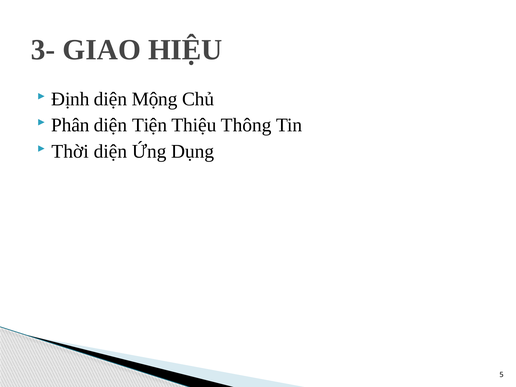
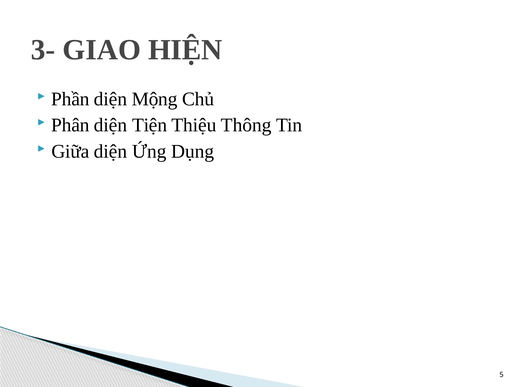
HIỆU: HIỆU -> HIỆN
Định: Định -> Phần
Thời: Thời -> Giữa
